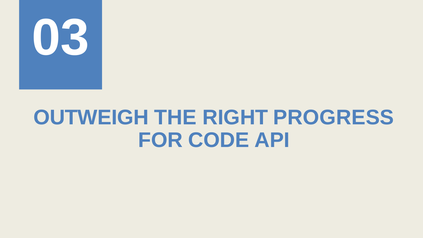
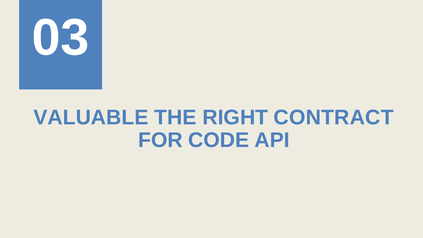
OUTWEIGH: OUTWEIGH -> VALUABLE
PROGRESS: PROGRESS -> CONTRACT
